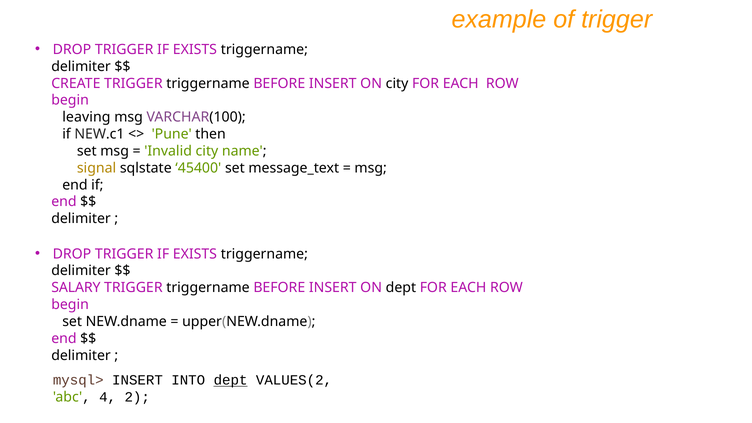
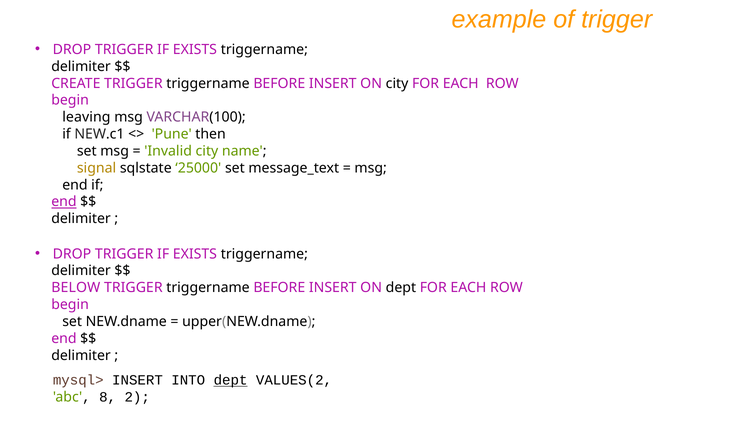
45400: 45400 -> 25000
end at (64, 202) underline: none -> present
SALARY: SALARY -> BELOW
4: 4 -> 8
